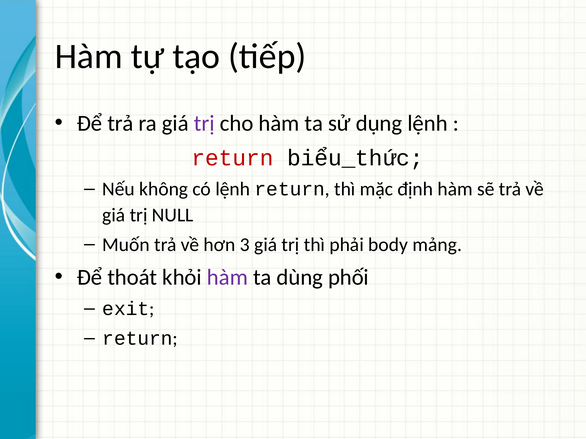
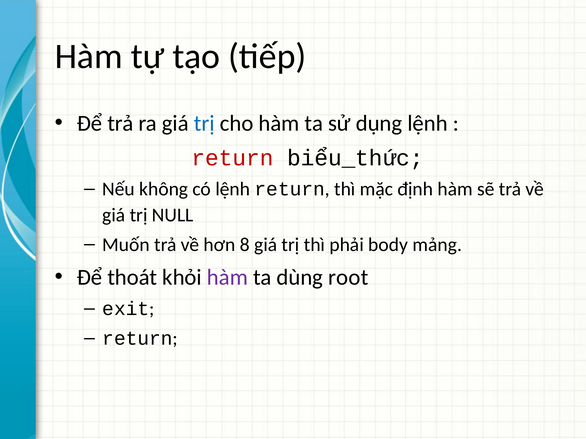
trị at (204, 123) colour: purple -> blue
3: 3 -> 8
phối: phối -> root
